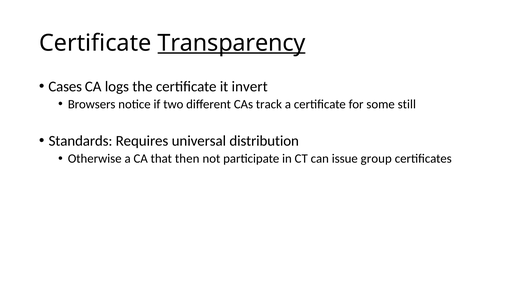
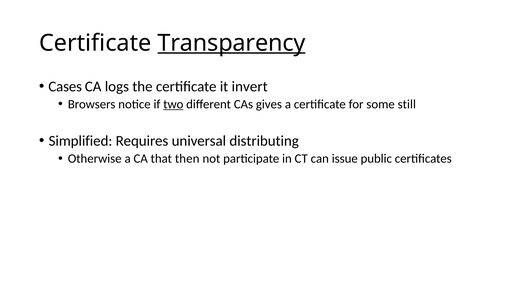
two underline: none -> present
track: track -> gives
Standards: Standards -> Simplified
distribution: distribution -> distributing
group: group -> public
